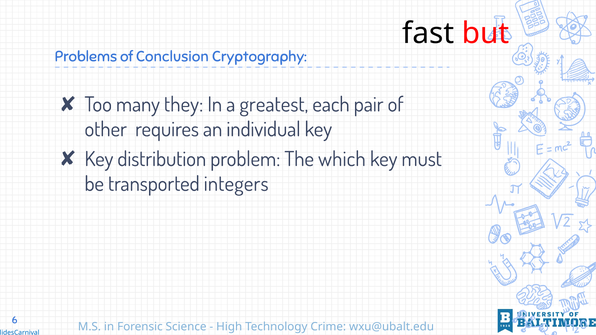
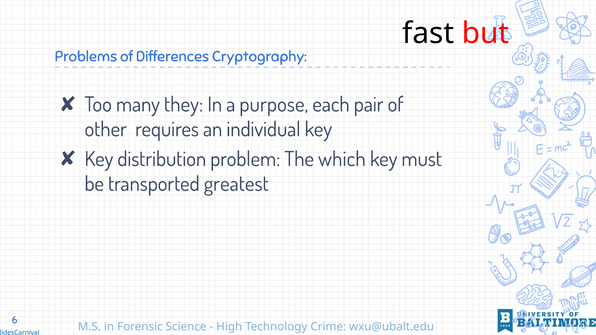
Conclusion: Conclusion -> Differences
greatest: greatest -> purpose
integers: integers -> greatest
